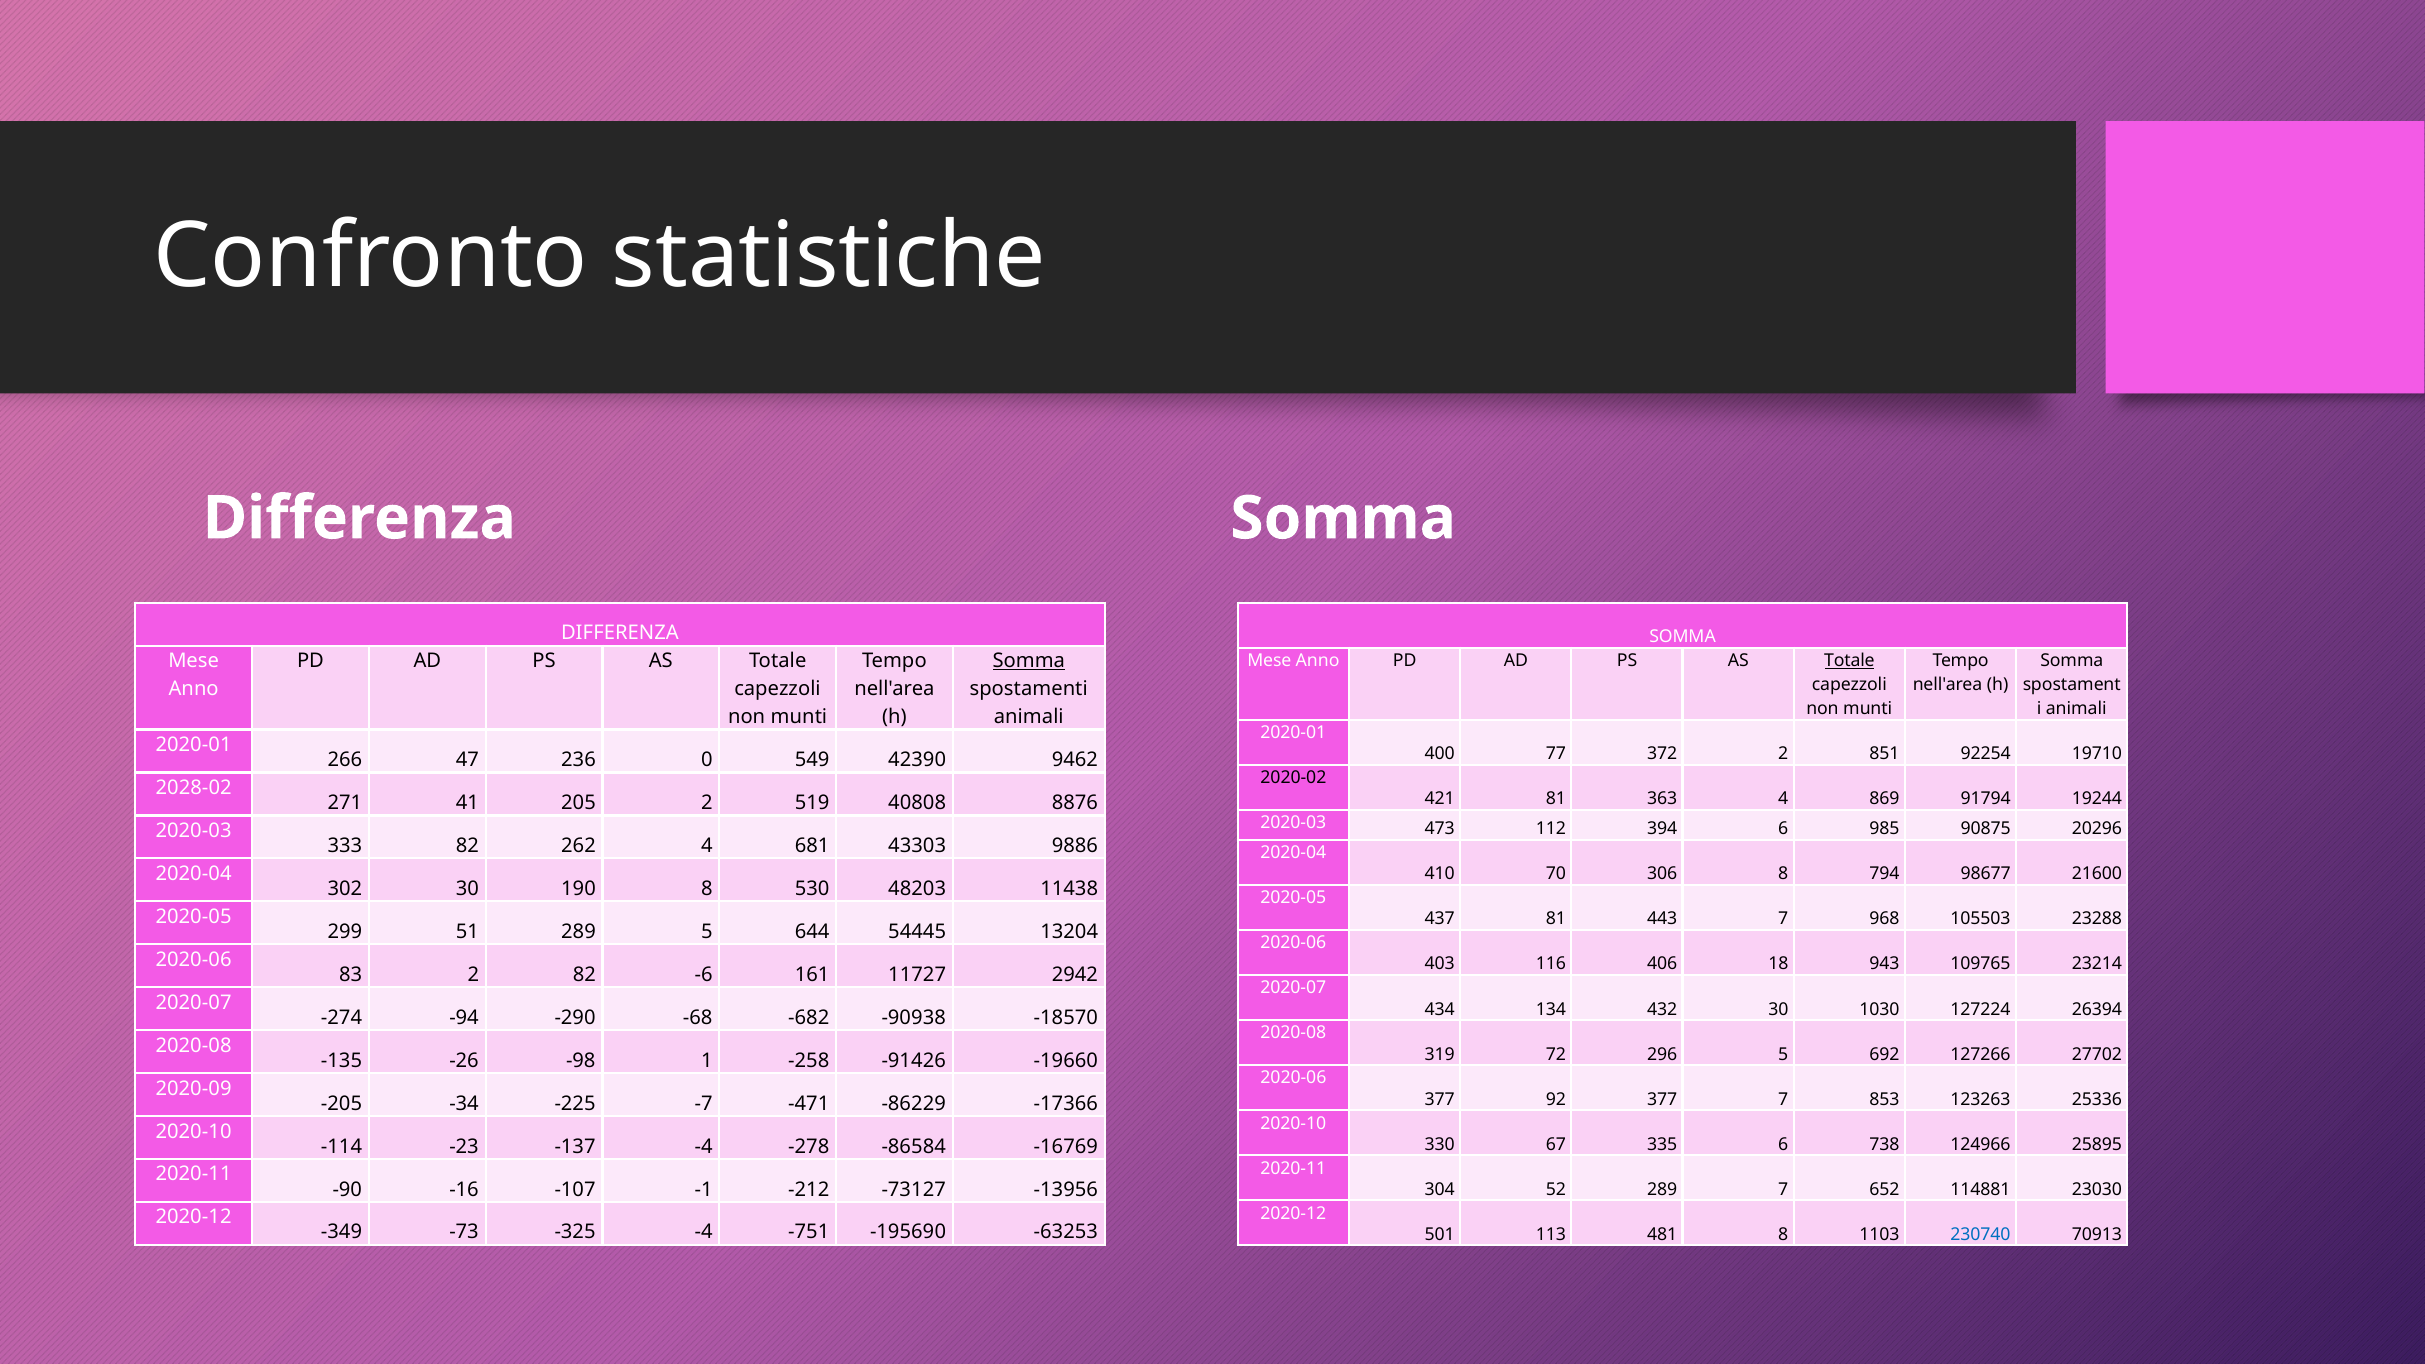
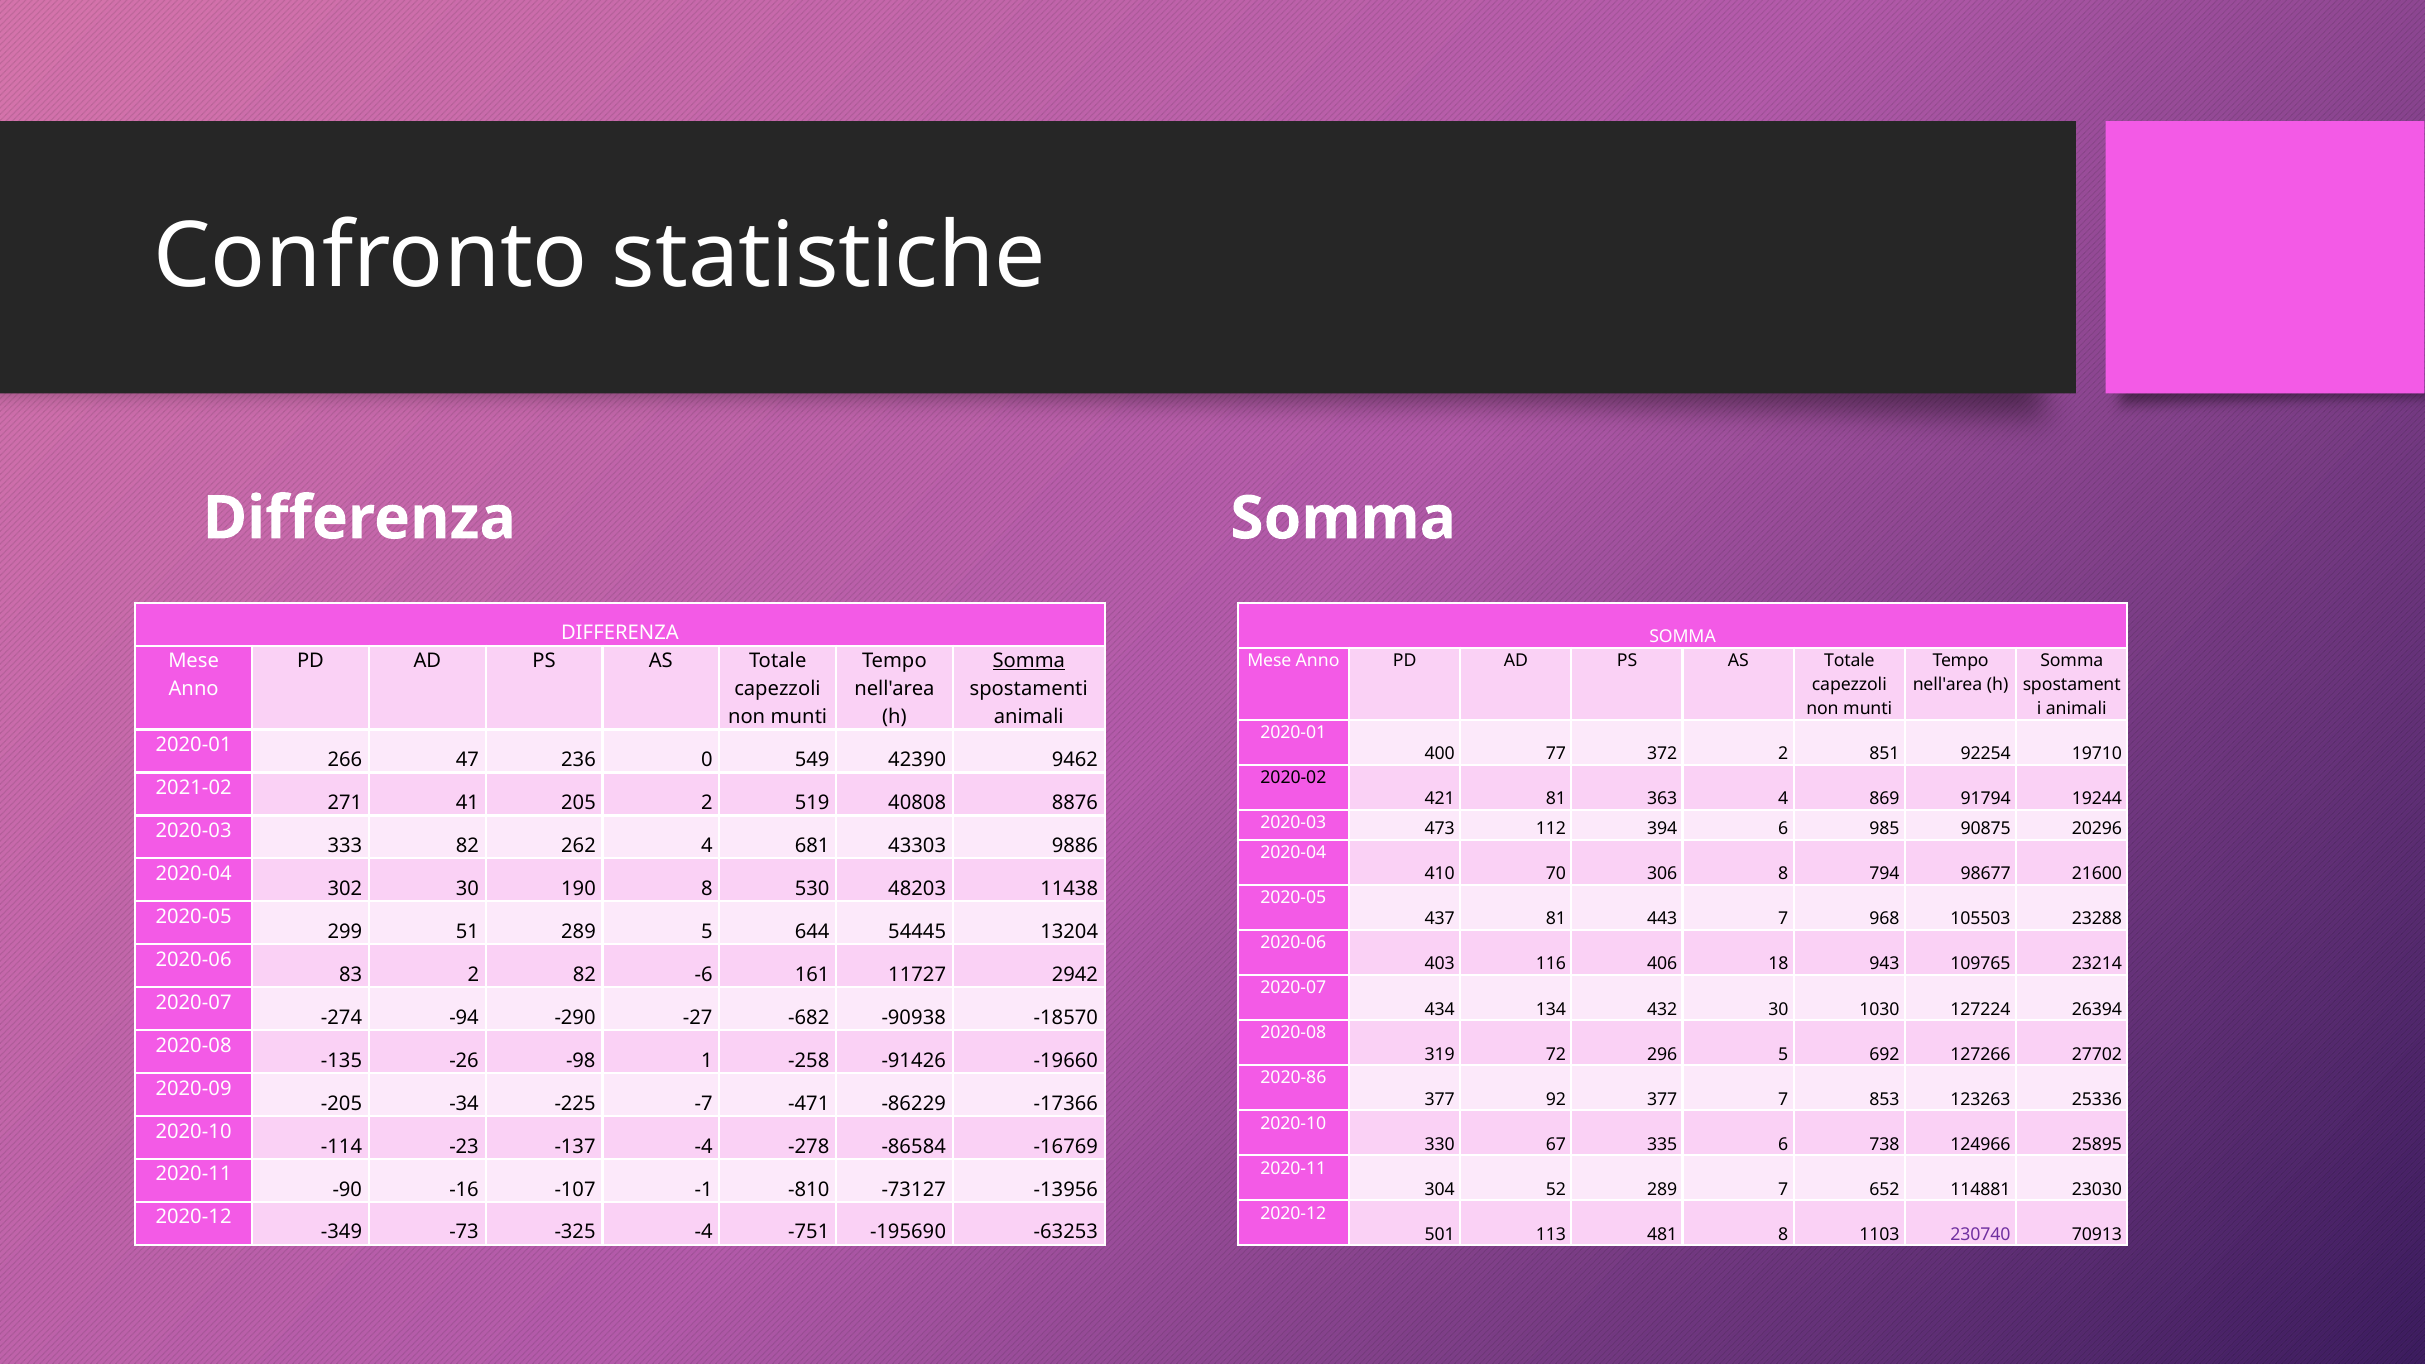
Totale at (1849, 661) underline: present -> none
2028-02: 2028-02 -> 2021-02
-68: -68 -> -27
2020-06 at (1293, 1078): 2020-06 -> 2020-86
-212: -212 -> -810
230740 colour: blue -> purple
